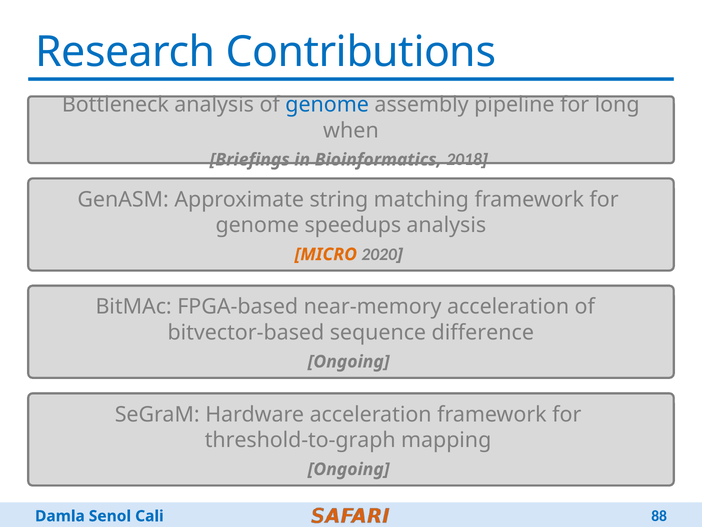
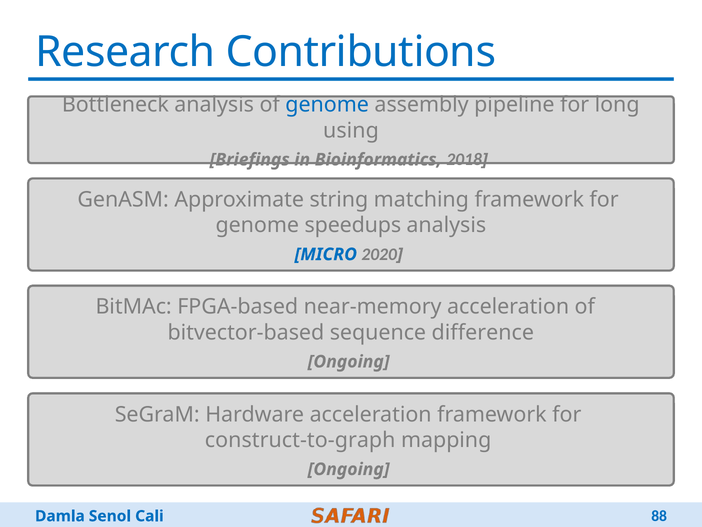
when: when -> using
MICRO colour: orange -> blue
threshold-to-graph: threshold-to-graph -> construct-to-graph
